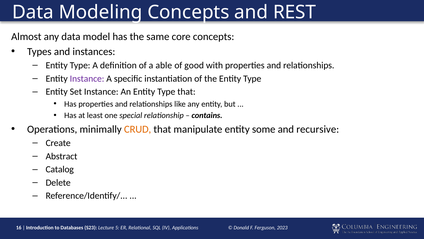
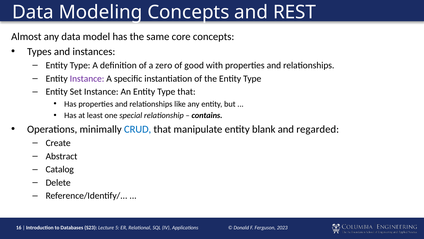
able: able -> zero
CRUD colour: orange -> blue
some: some -> blank
recursive: recursive -> regarded
